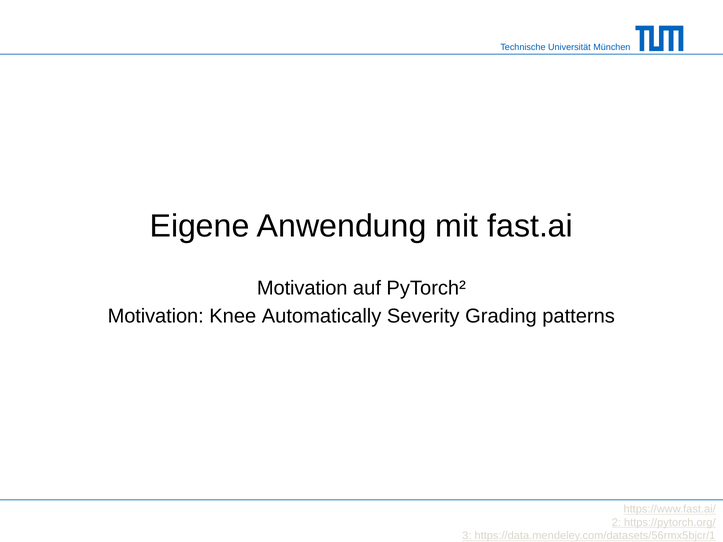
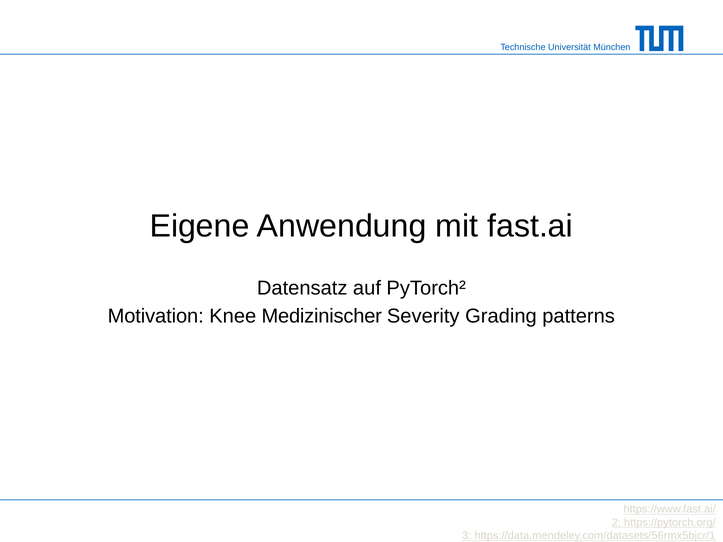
Motivation at (302, 288): Motivation -> Datensatz
Automatically: Automatically -> Medizinischer
